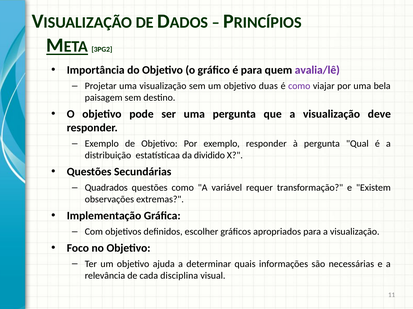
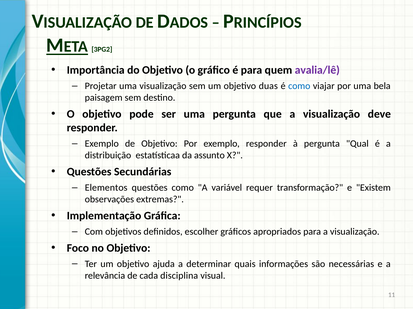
como at (299, 86) colour: purple -> blue
dividido: dividido -> assunto
Quadrados: Quadrados -> Elementos
